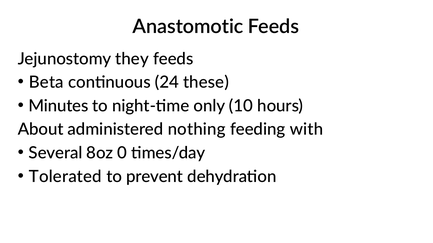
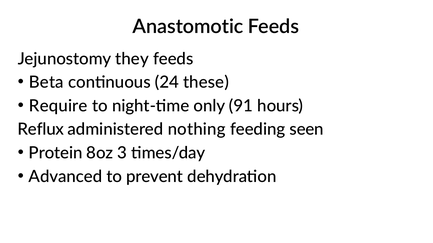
Minutes: Minutes -> Require
10: 10 -> 91
About: About -> Reflux
with: with -> seen
Several: Several -> Protein
0: 0 -> 3
Tolerated: Tolerated -> Advanced
